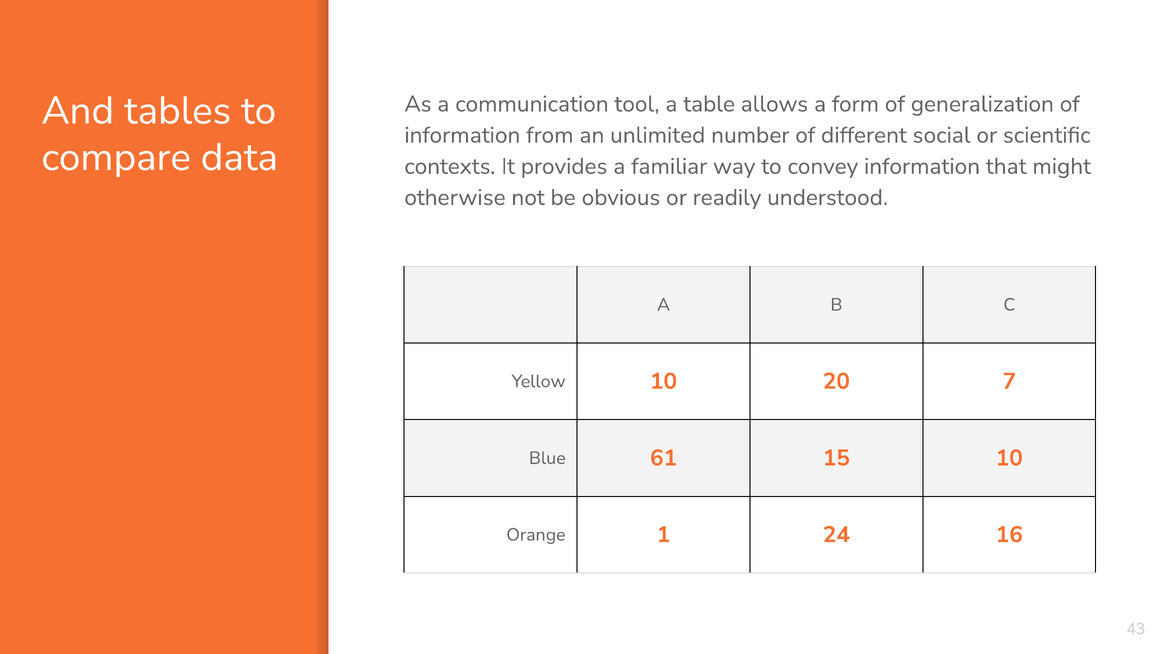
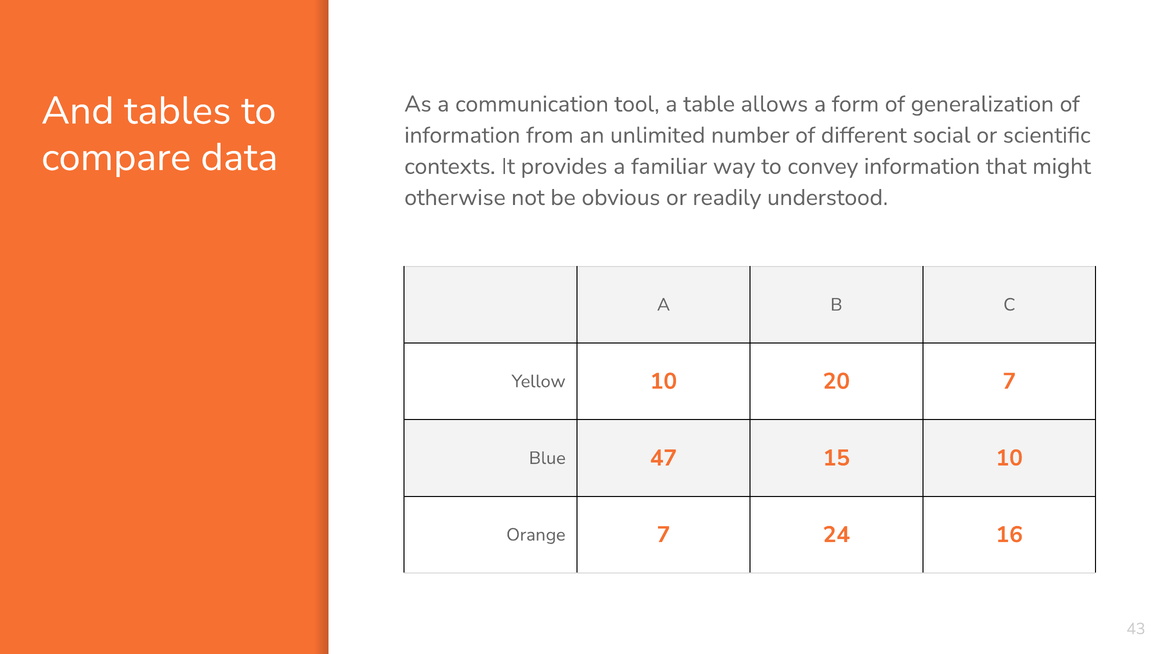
61: 61 -> 47
Orange 1: 1 -> 7
